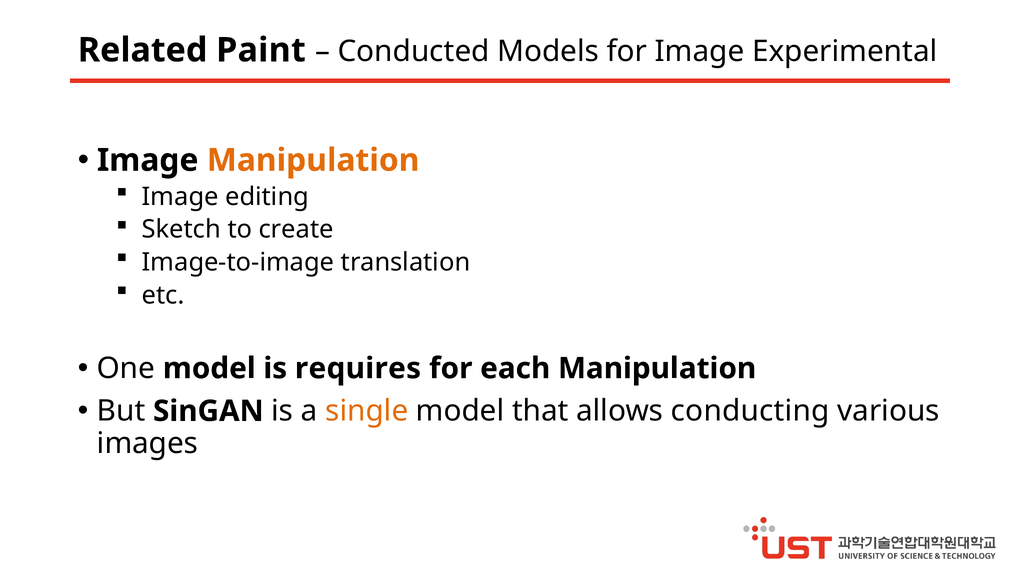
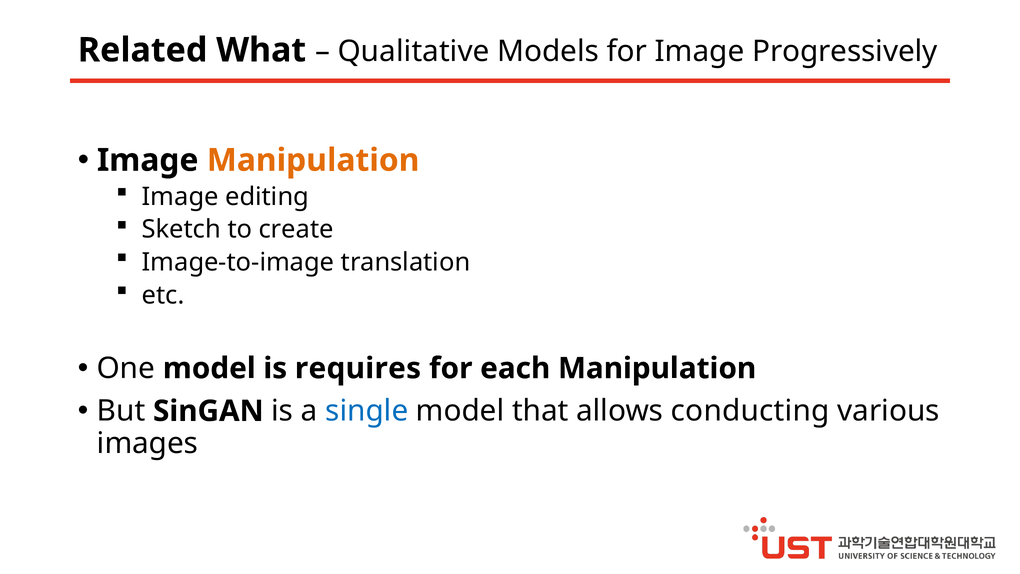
Paint: Paint -> What
Conducted: Conducted -> Qualitative
Experimental: Experimental -> Progressively
single colour: orange -> blue
